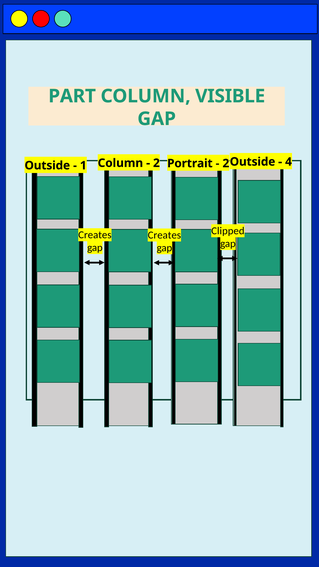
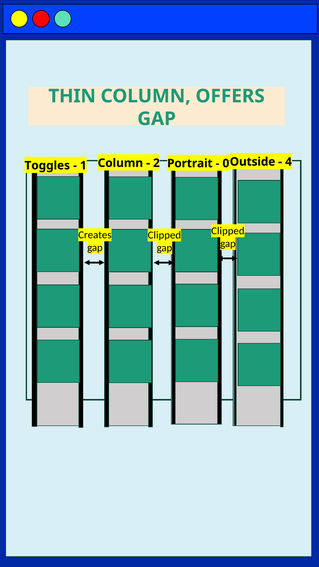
PART: PART -> THIN
VISIBLE: VISIBLE -> OFFERS
2 at (226, 163): 2 -> 0
Outside at (47, 166): Outside -> Toggles
Creates at (164, 235): Creates -> Clipped
